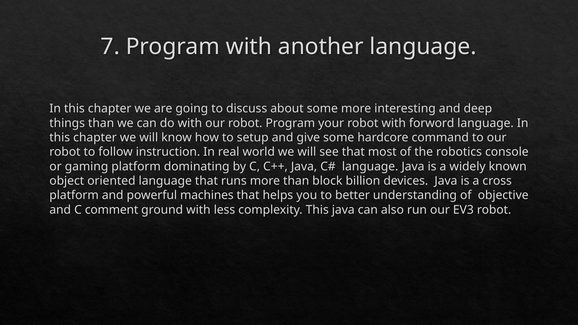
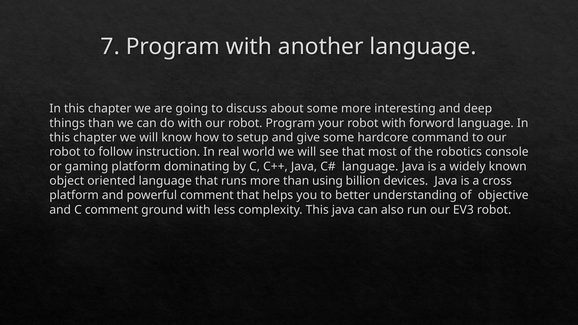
block: block -> using
powerful machines: machines -> comment
